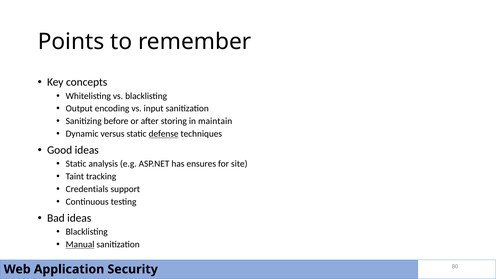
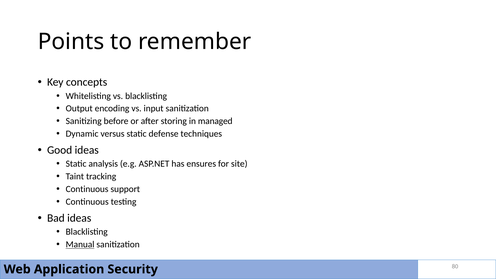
maintain: maintain -> managed
defense underline: present -> none
Credentials at (87, 189): Credentials -> Continuous
